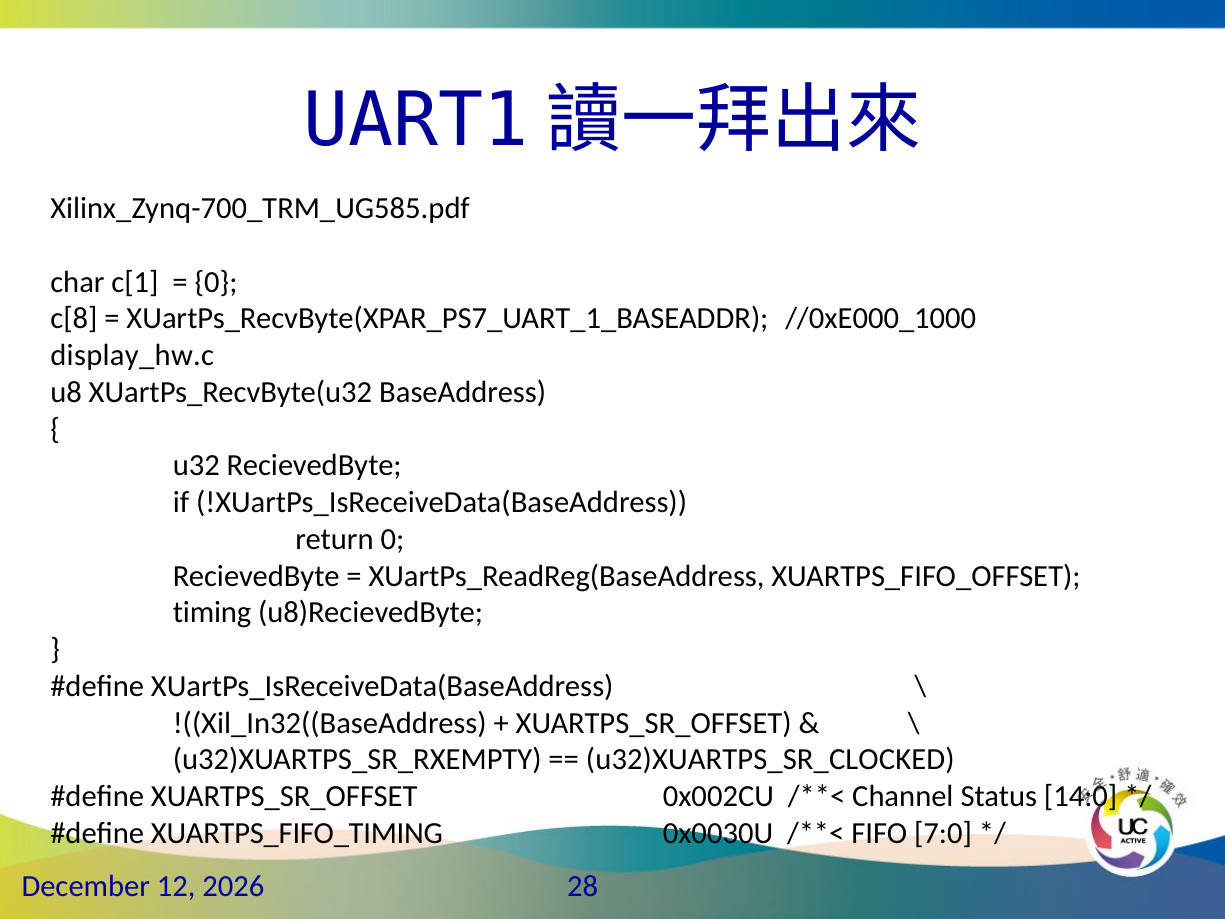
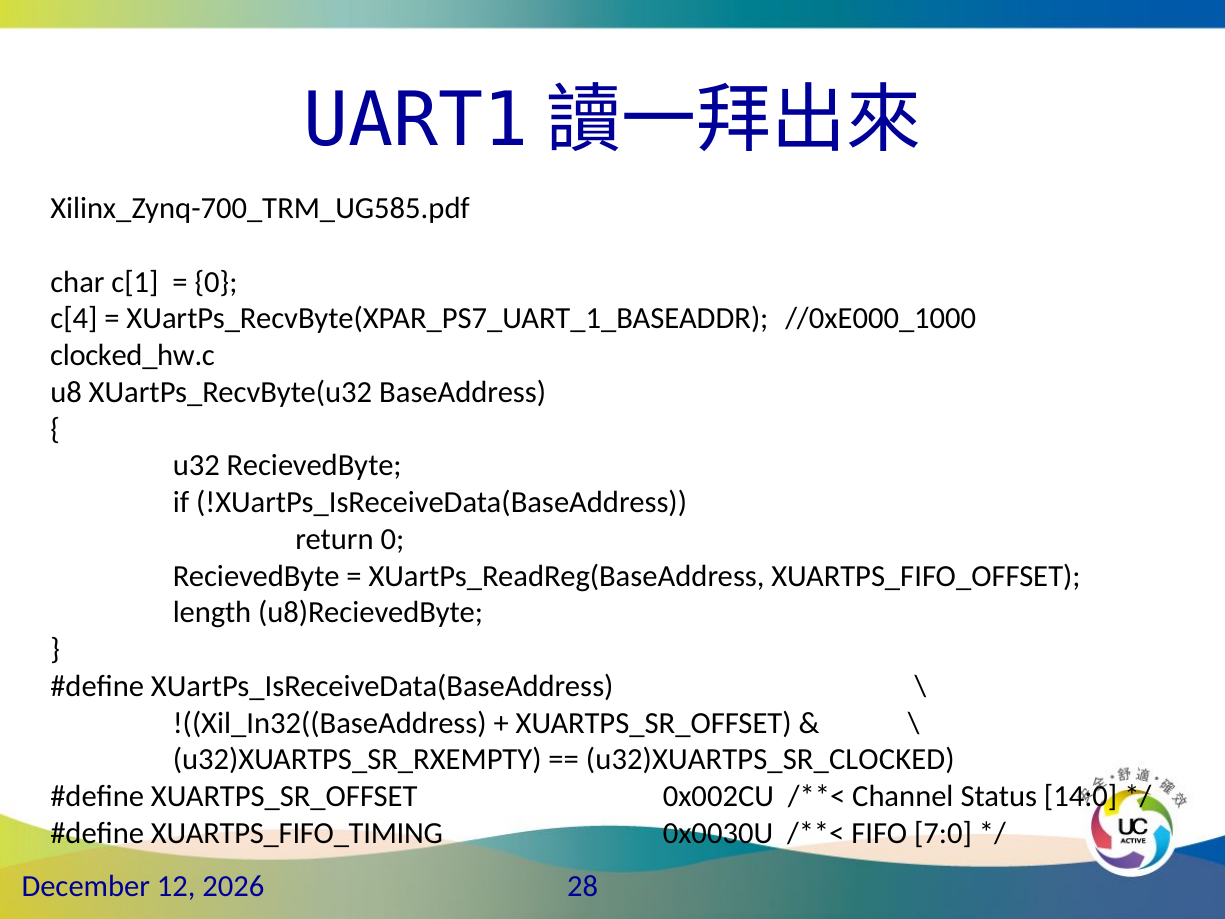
c[8: c[8 -> c[4
display_hw.c: display_hw.c -> clocked_hw.c
timing: timing -> length
